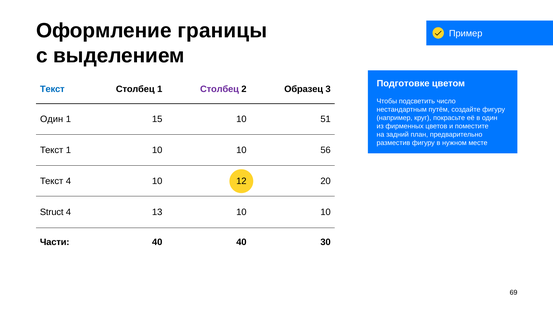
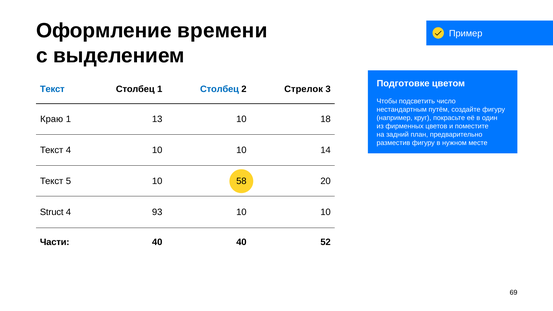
границы: границы -> времени
Столбец at (219, 89) colour: purple -> blue
Образец: Образец -> Стрелок
Один at (52, 119): Один -> Краю
15: 15 -> 13
51: 51 -> 18
Текст 1: 1 -> 4
56: 56 -> 14
Текст 4: 4 -> 5
12: 12 -> 58
13: 13 -> 93
30: 30 -> 52
